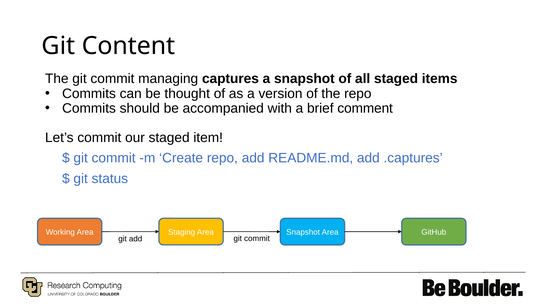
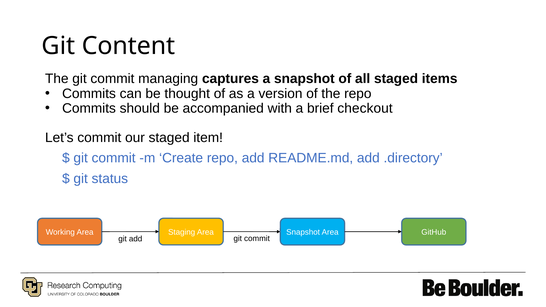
comment: comment -> checkout
.captures: .captures -> .directory
